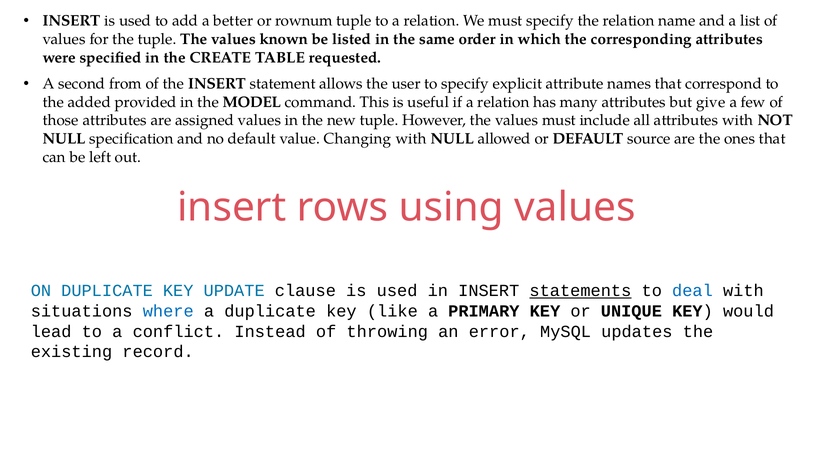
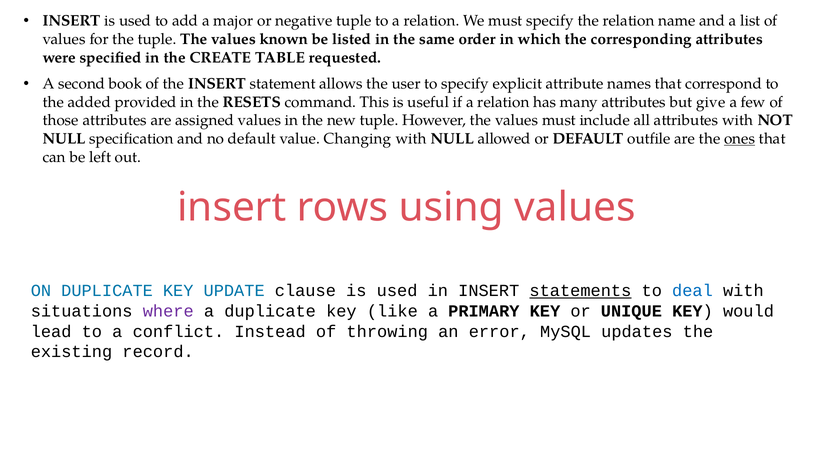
better: better -> major
rownum: rownum -> negative
from: from -> book
MODEL: MODEL -> RESETS
source: source -> outfile
ones underline: none -> present
where colour: blue -> purple
